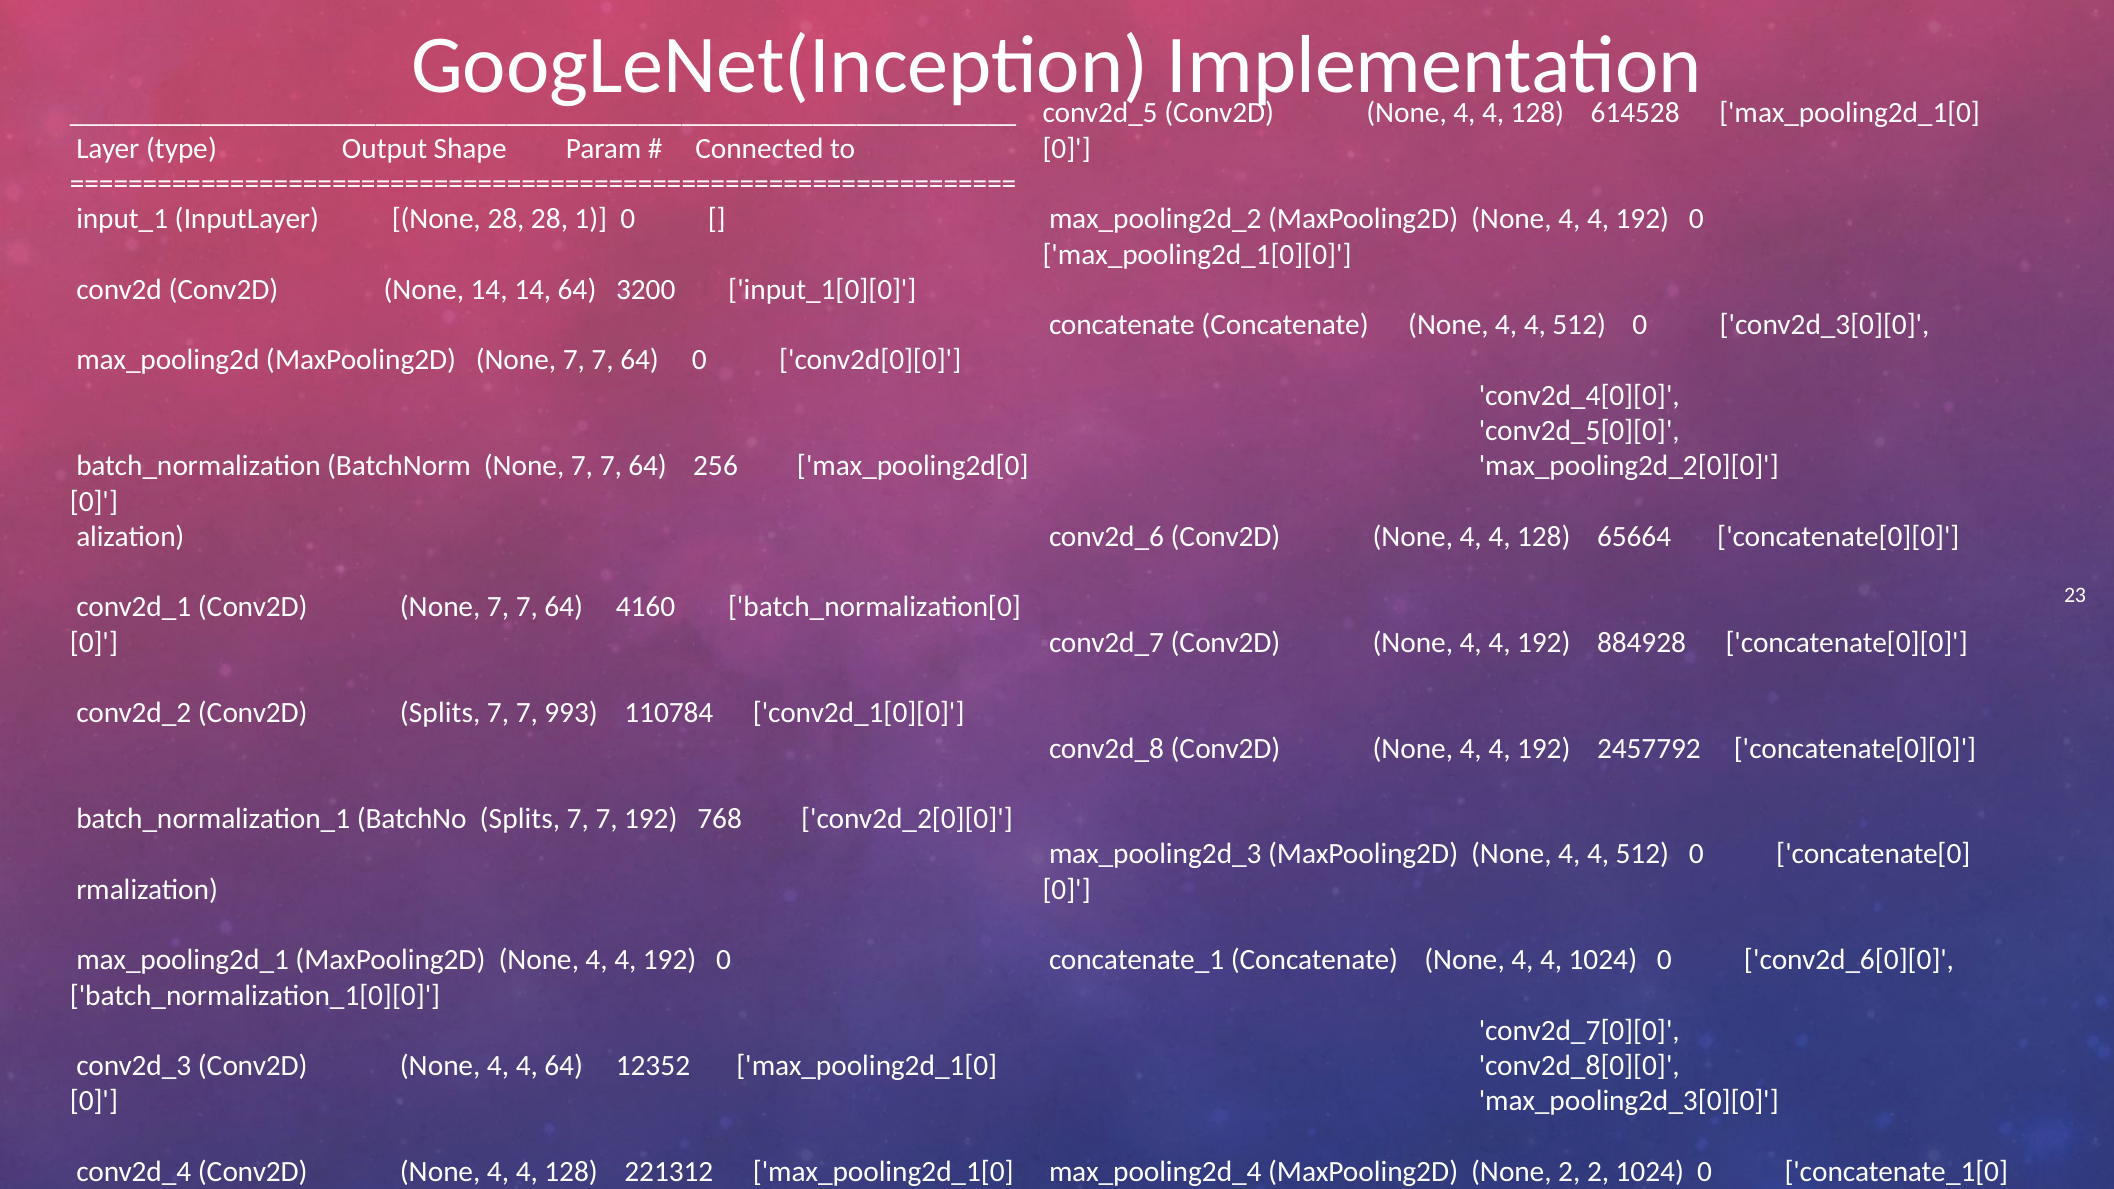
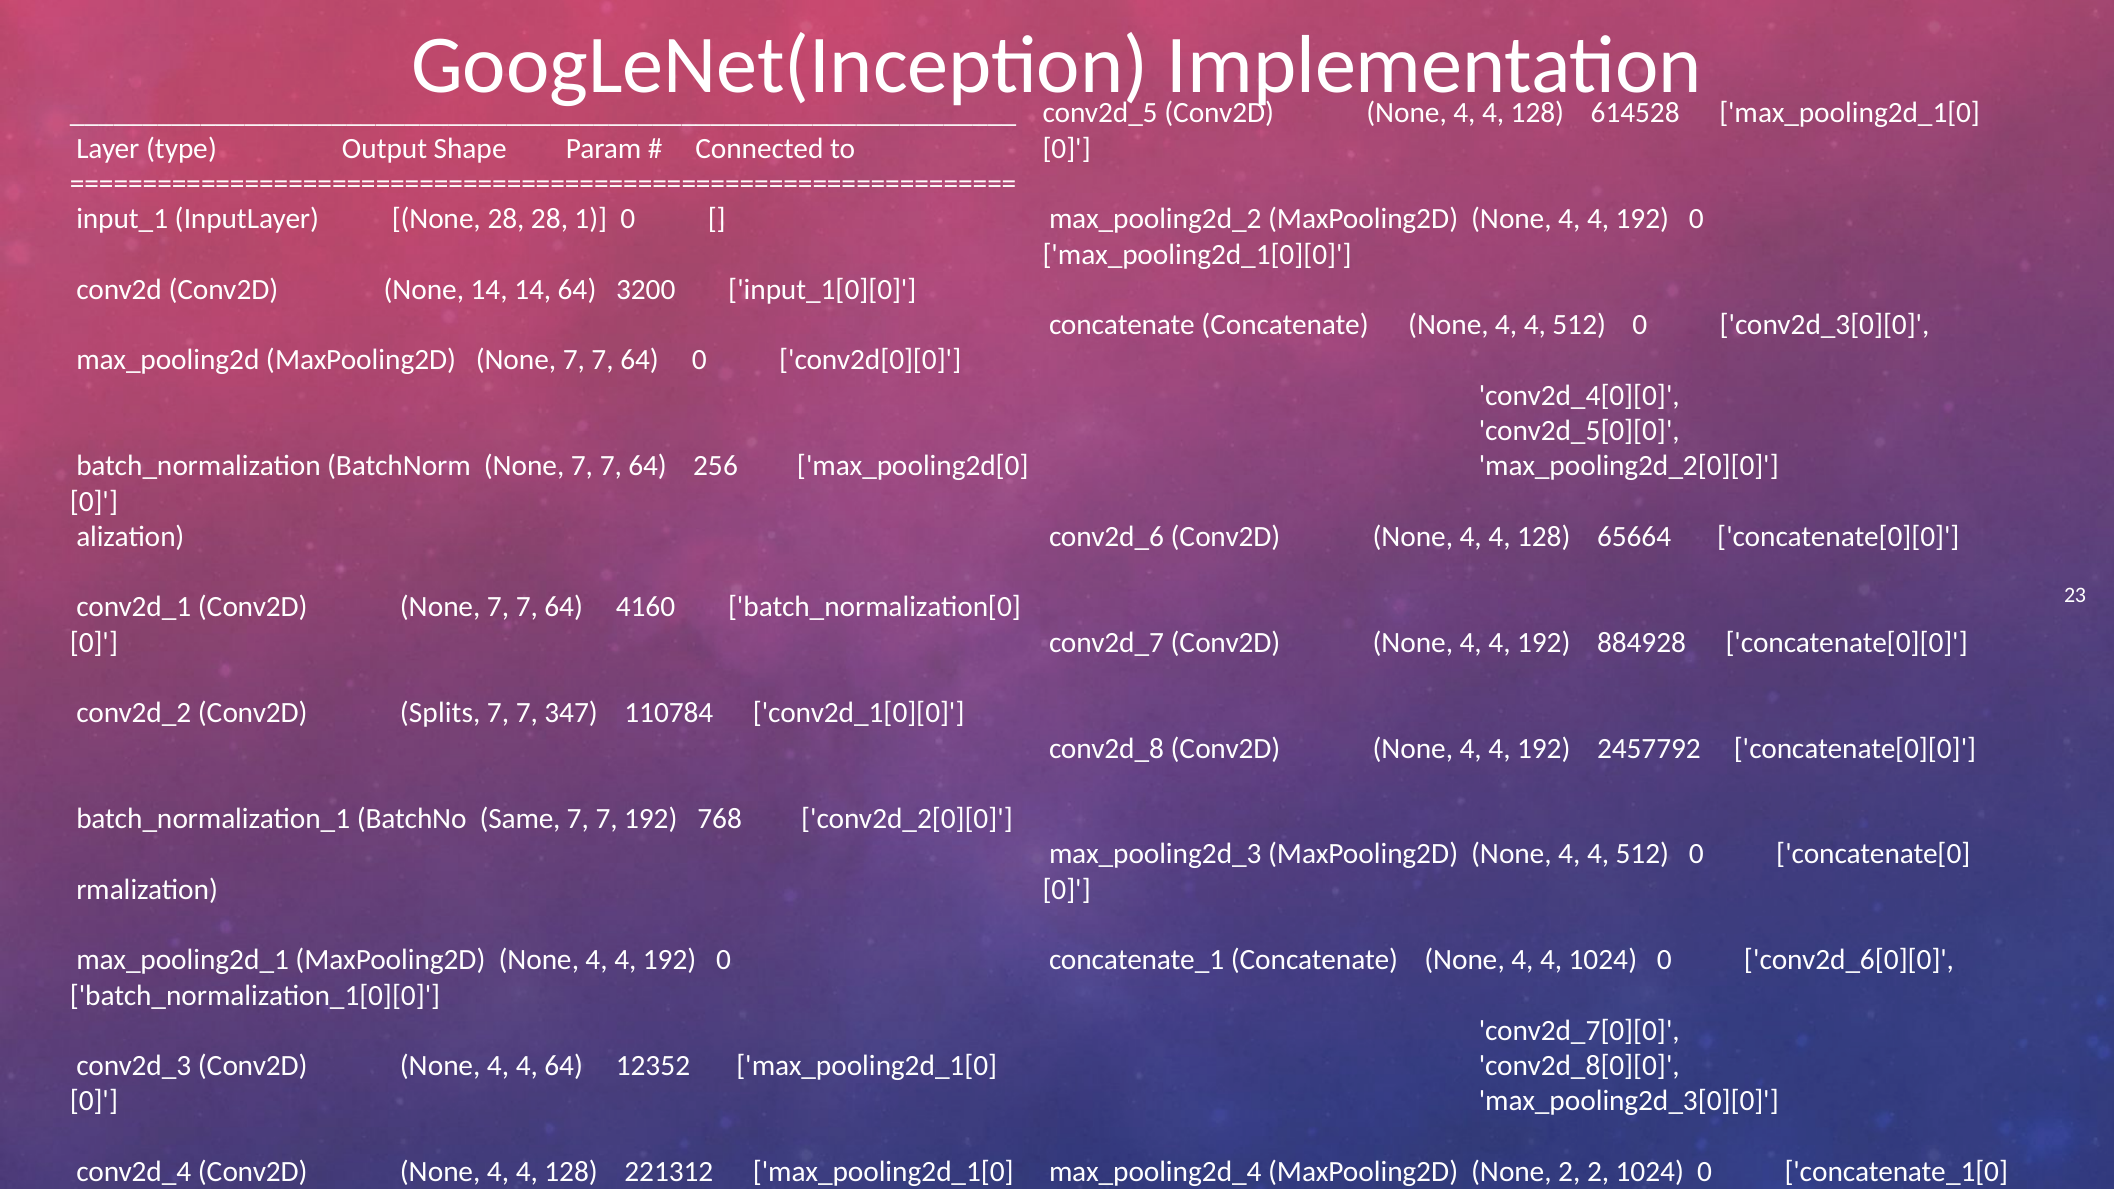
993: 993 -> 347
BatchNo Splits: Splits -> Same
